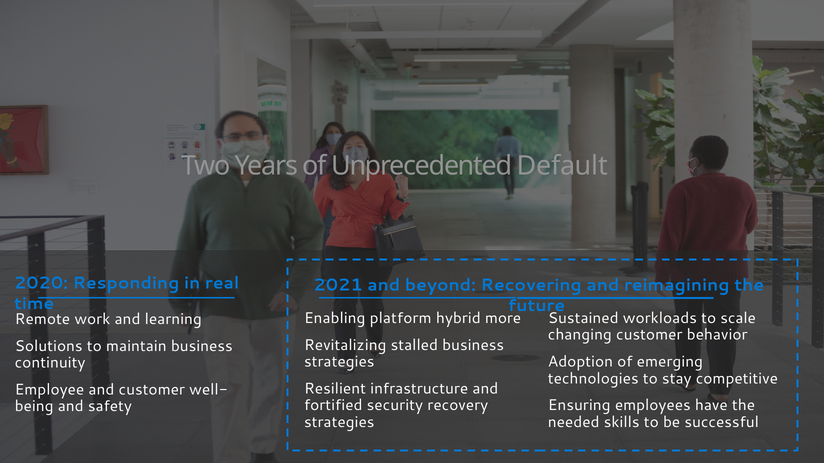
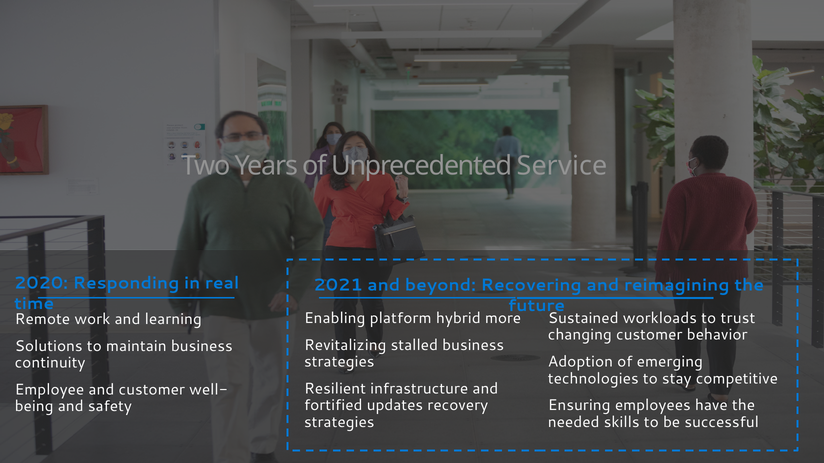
Default: Default -> Service
scale: scale -> trust
security: security -> updates
